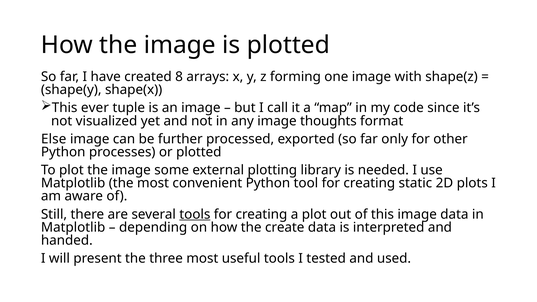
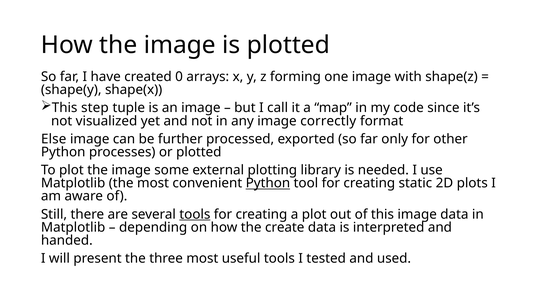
8: 8 -> 0
ever: ever -> step
thoughts: thoughts -> correctly
Python at (268, 183) underline: none -> present
